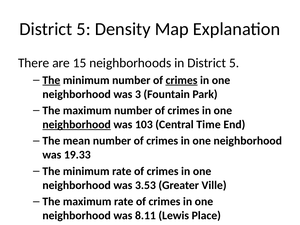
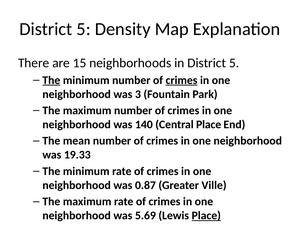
neighborhood at (77, 125) underline: present -> none
103: 103 -> 140
Central Time: Time -> Place
3.53: 3.53 -> 0.87
8.11: 8.11 -> 5.69
Place at (206, 216) underline: none -> present
